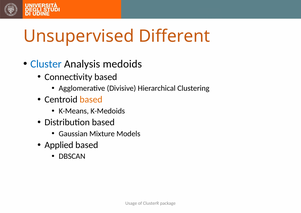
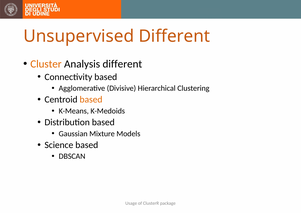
Cluster colour: blue -> orange
Analysis medoids: medoids -> different
Applied: Applied -> Science
